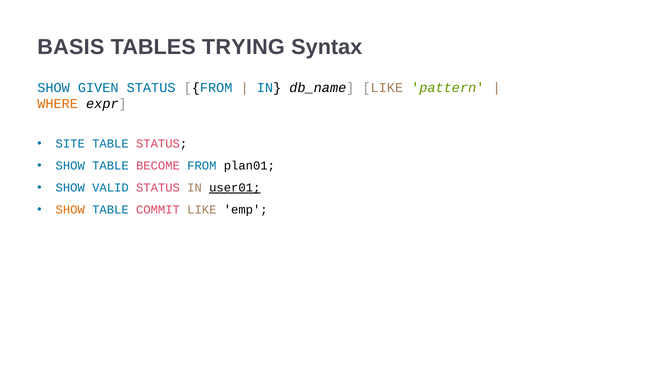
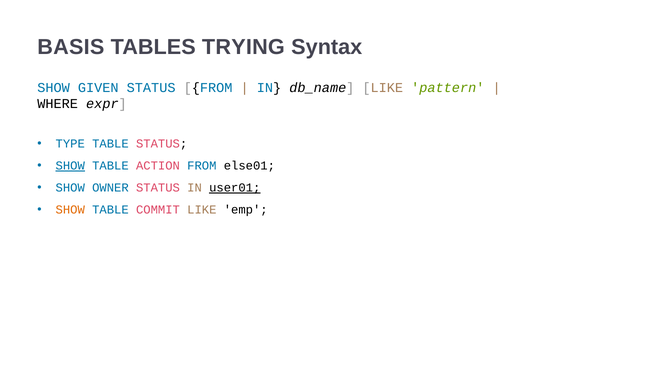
WHERE colour: orange -> black
SITE: SITE -> TYPE
SHOW at (70, 166) underline: none -> present
BECOME: BECOME -> ACTION
plan01: plan01 -> else01
VALID: VALID -> OWNER
